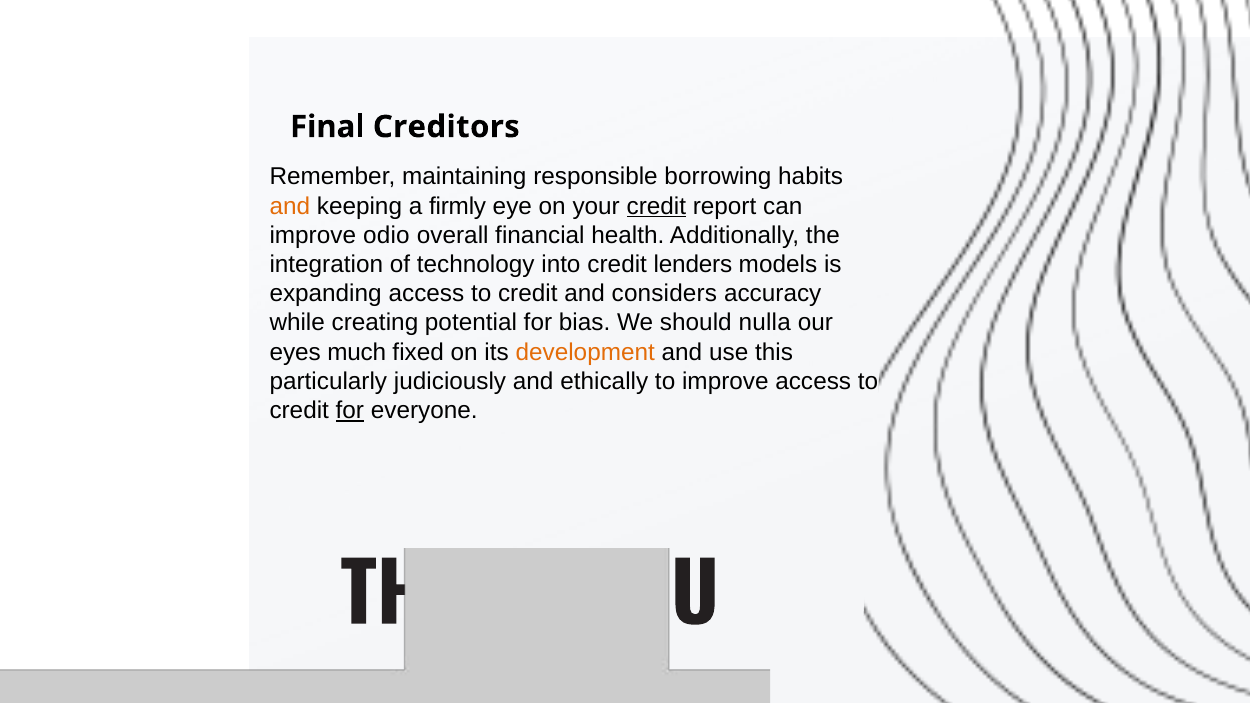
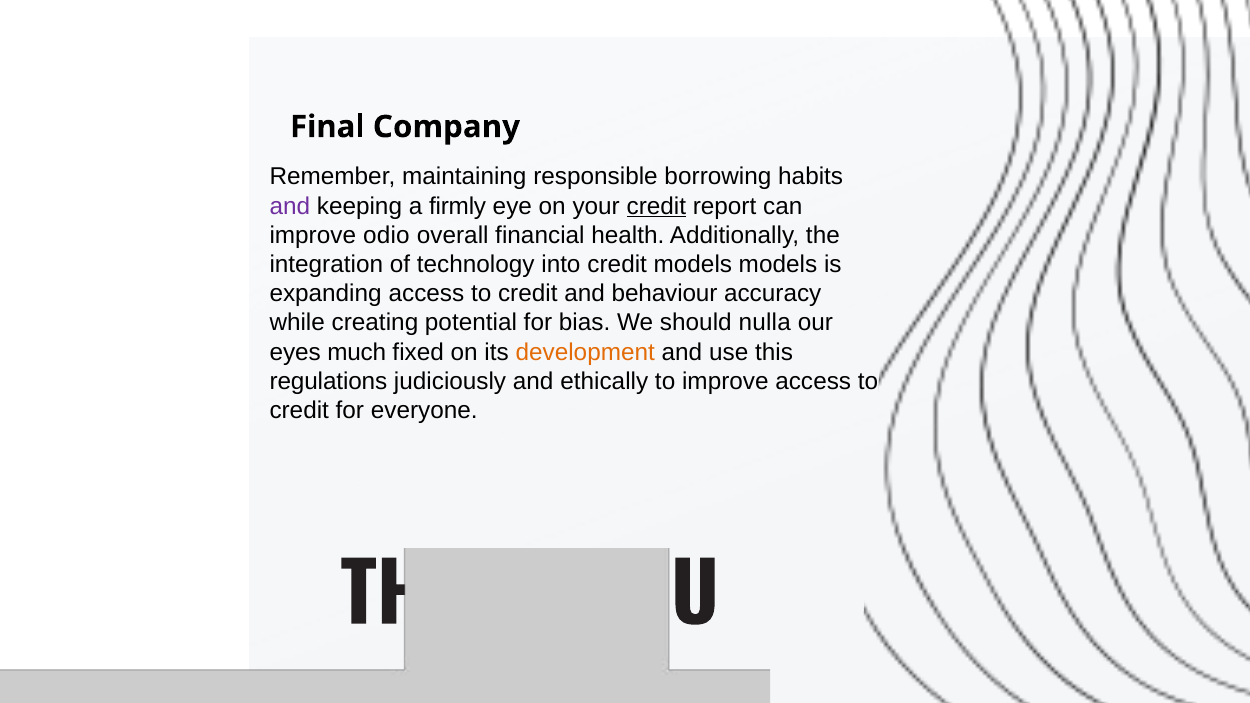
Creditors: Creditors -> Company
and at (290, 206) colour: orange -> purple
credit lenders: lenders -> models
considers: considers -> behaviour
particularly: particularly -> regulations
for at (350, 410) underline: present -> none
